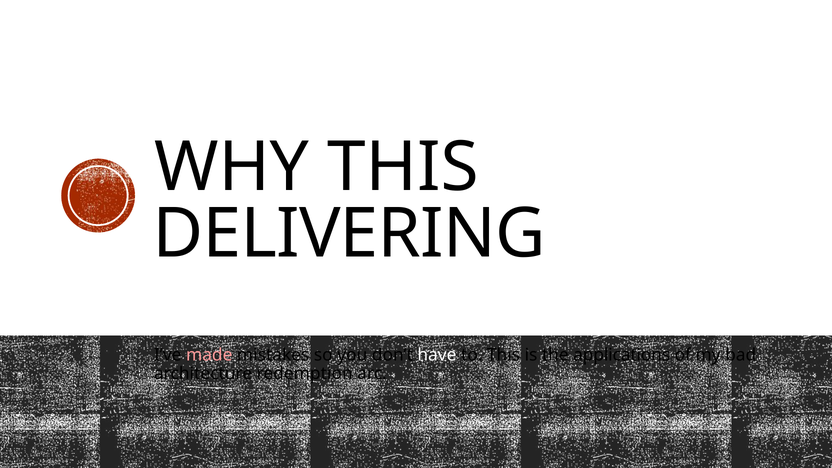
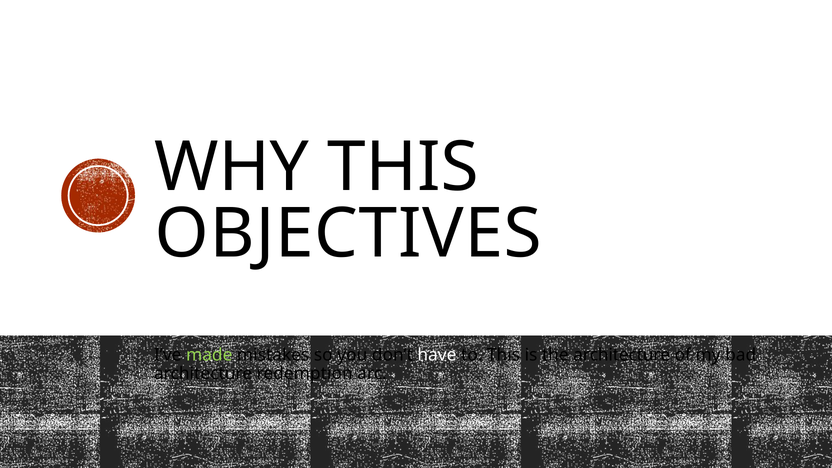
DELIVERING: DELIVERING -> OBJECTIVES
made colour: pink -> light green
the applications: applications -> architecture
